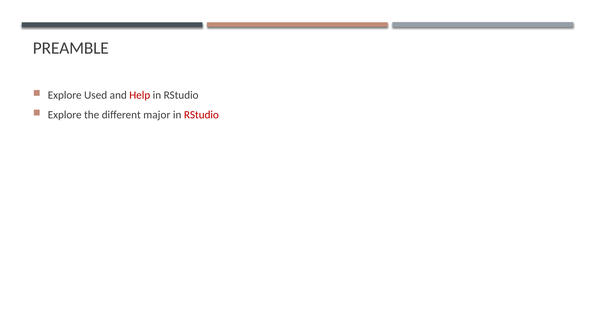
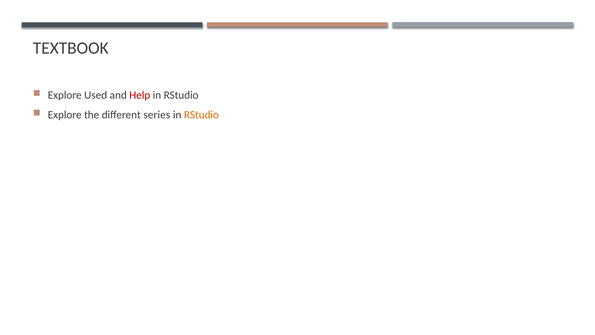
PREAMBLE: PREAMBLE -> TEXTBOOK
major: major -> series
RStudio at (201, 115) colour: red -> orange
